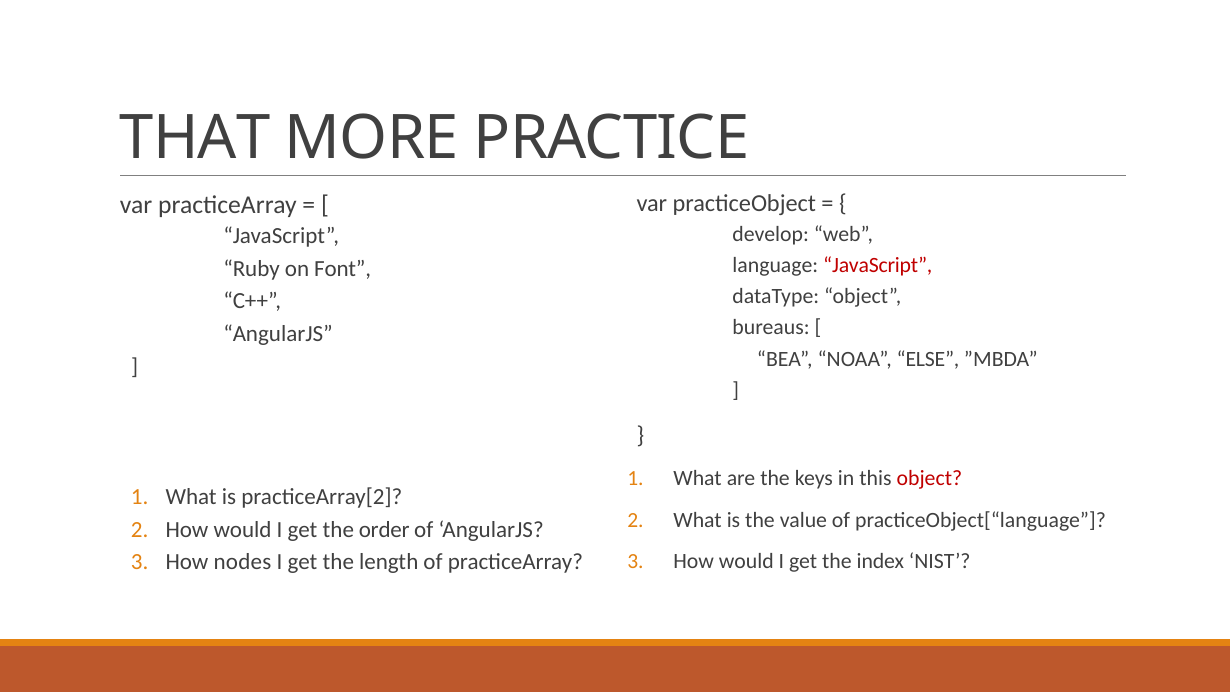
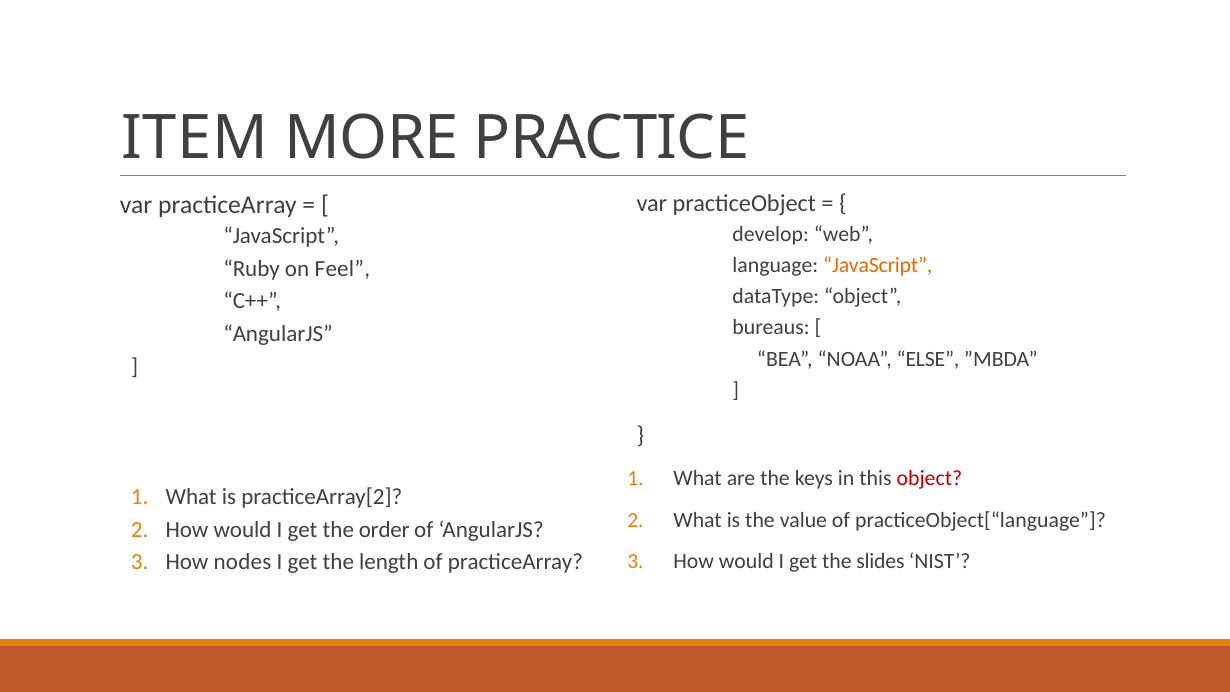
THAT: THAT -> ITEM
JavaScript at (878, 265) colour: red -> orange
Font: Font -> Feel
index: index -> slides
